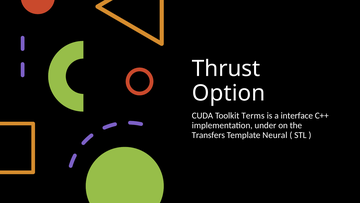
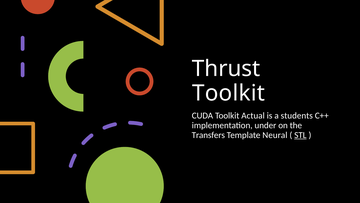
Option at (229, 93): Option -> Toolkit
Terms: Terms -> Actual
interface: interface -> students
STL underline: none -> present
